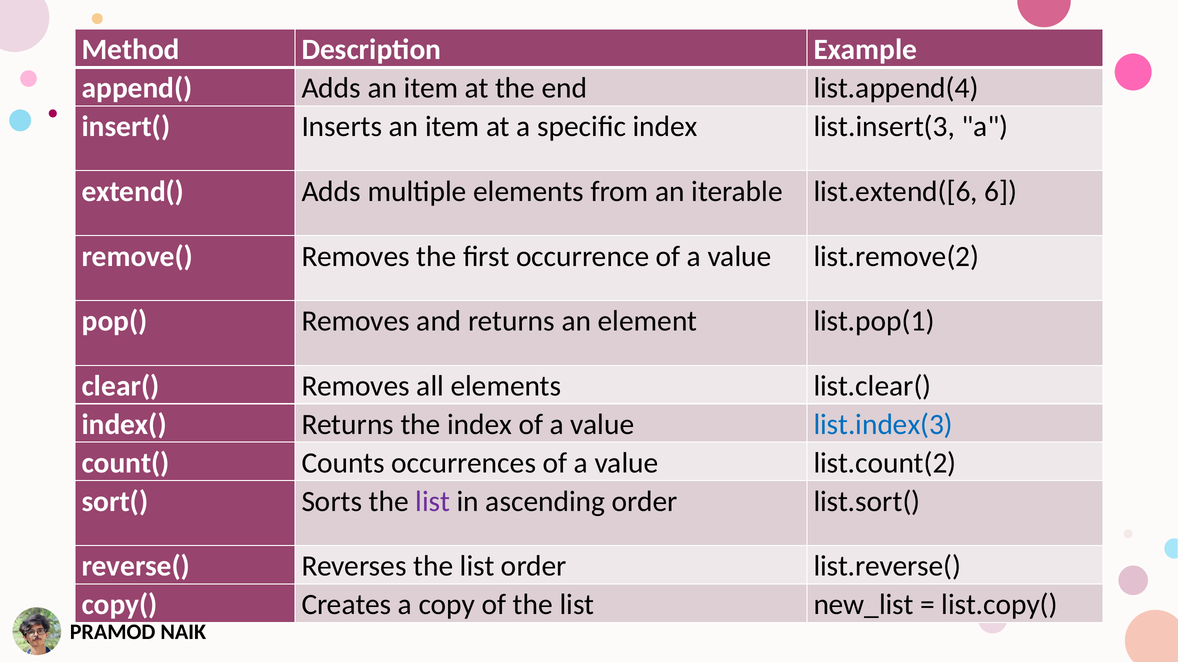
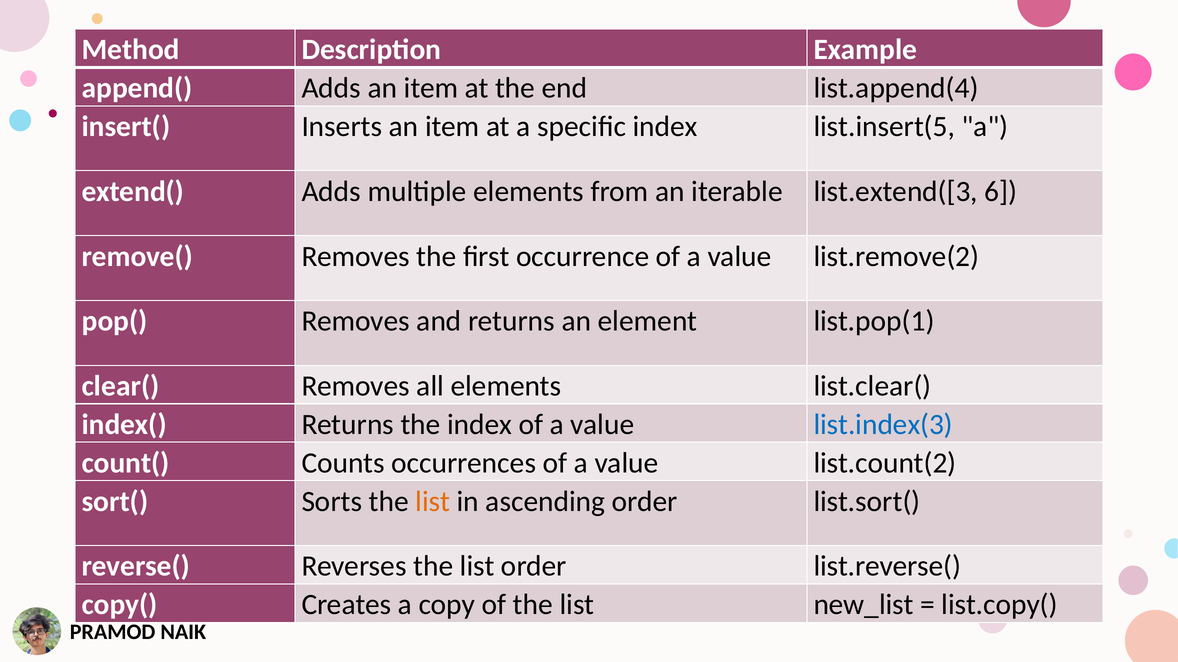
list.insert(3: list.insert(3 -> list.insert(5
list.extend([6: list.extend([6 -> list.extend([3
list at (433, 502) colour: purple -> orange
